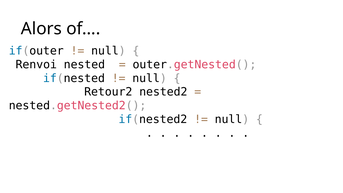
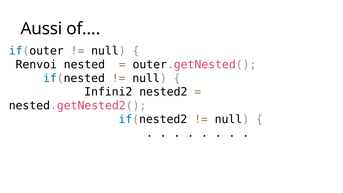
Alors: Alors -> Aussi
Retour2: Retour2 -> Infini2
